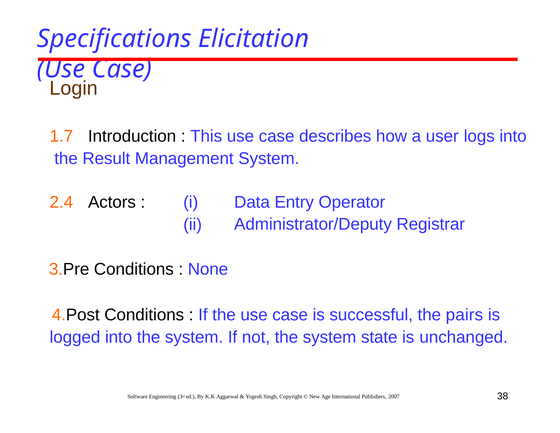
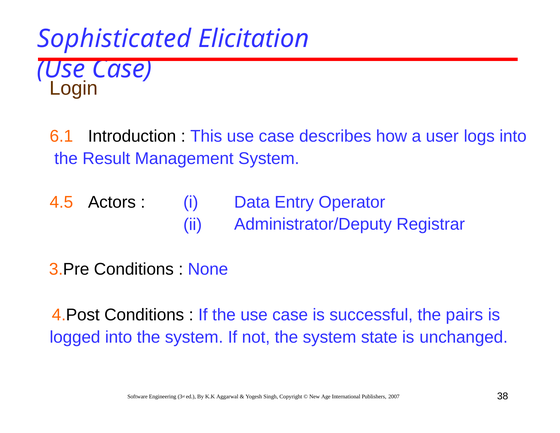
Specifications: Specifications -> Sophisticated
1.7: 1.7 -> 6.1
2.4: 2.4 -> 4.5
